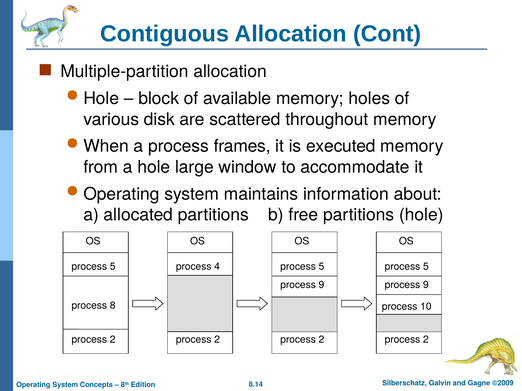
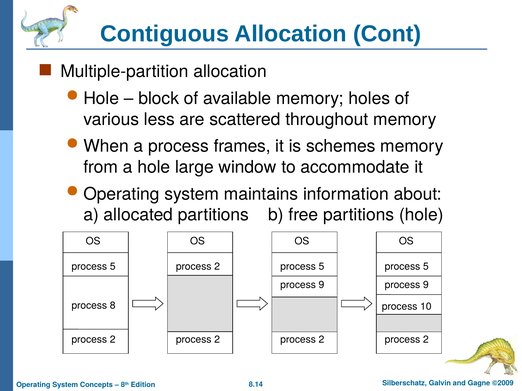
disk: disk -> less
executed: executed -> schemes
4 at (217, 267): 4 -> 2
